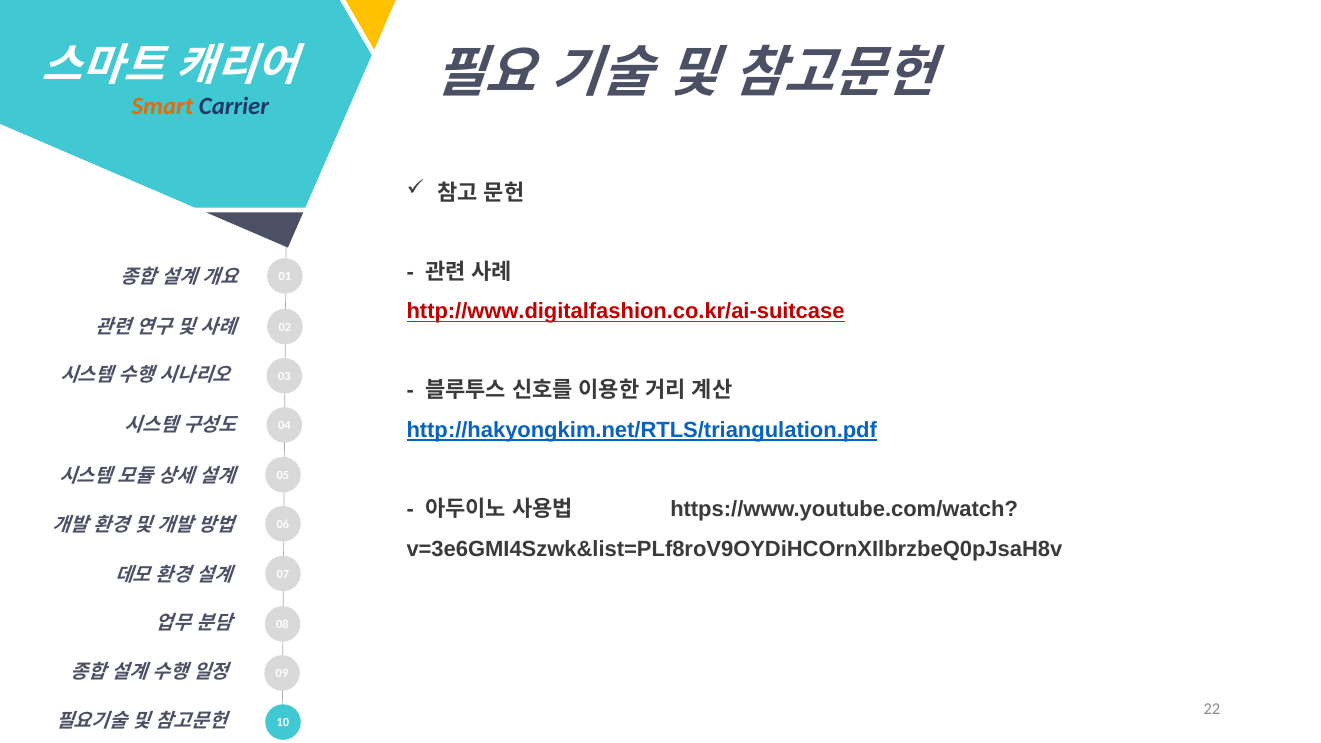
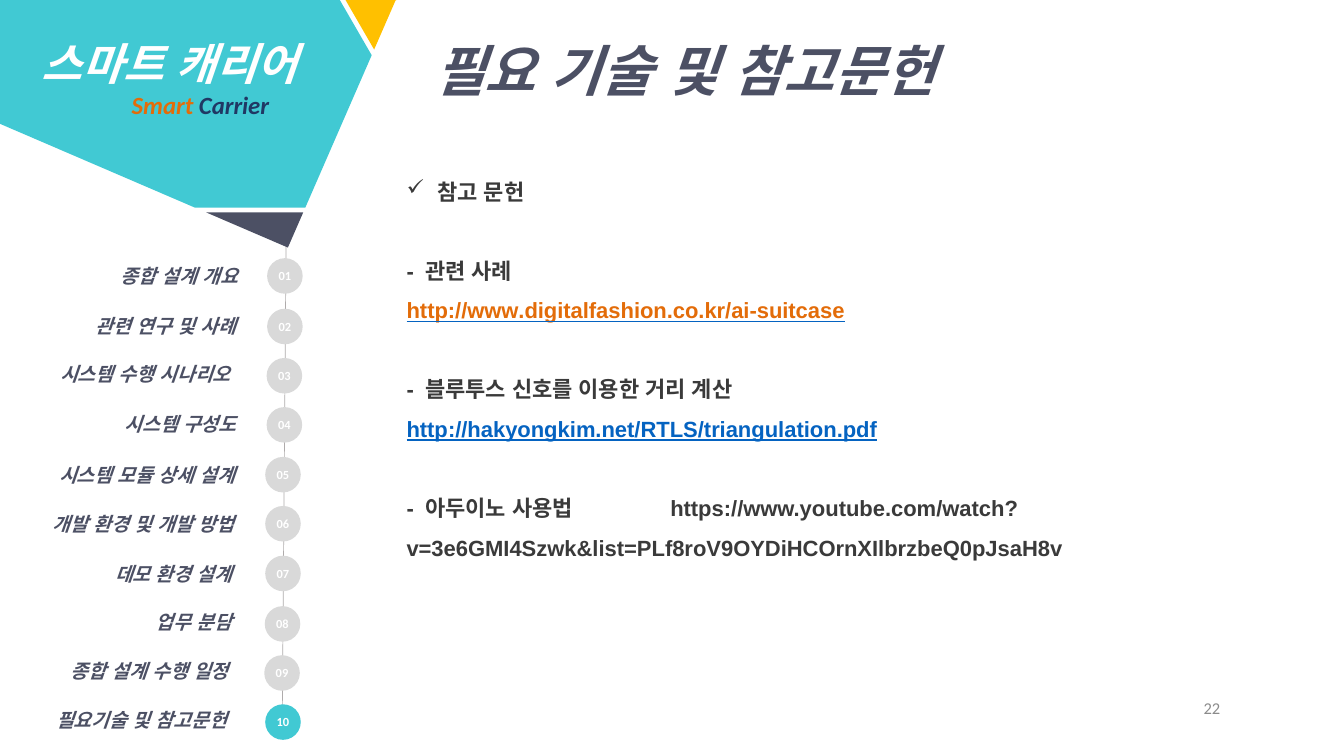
http://www.digitalfashion.co.kr/ai-suitcase colour: red -> orange
